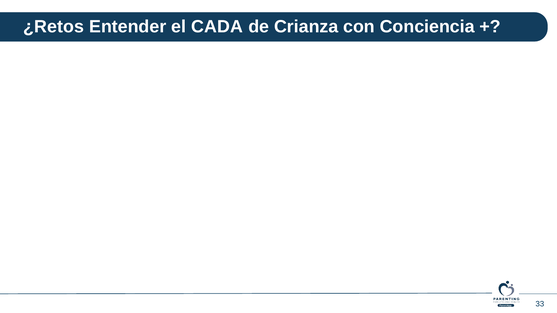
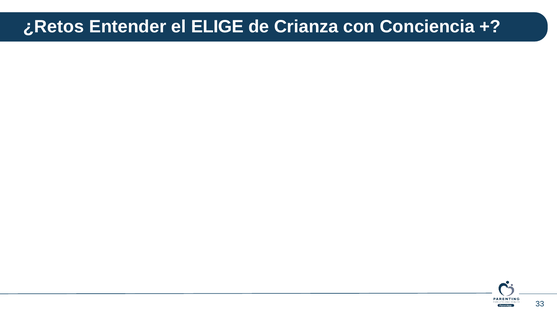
CADA: CADA -> ELIGE
